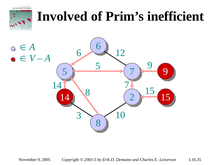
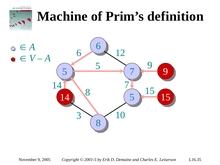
Involved: Involved -> Machine
inefficient: inefficient -> definition
2 at (132, 97): 2 -> 5
